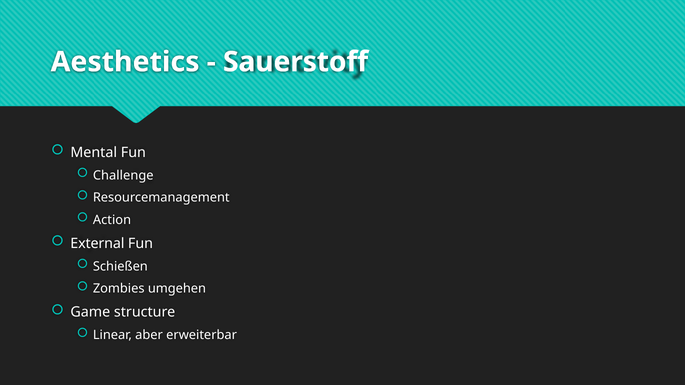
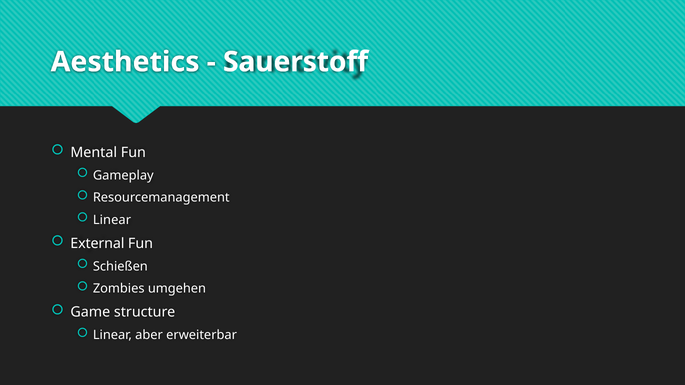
Challenge: Challenge -> Gameplay
Action at (112, 220): Action -> Linear
